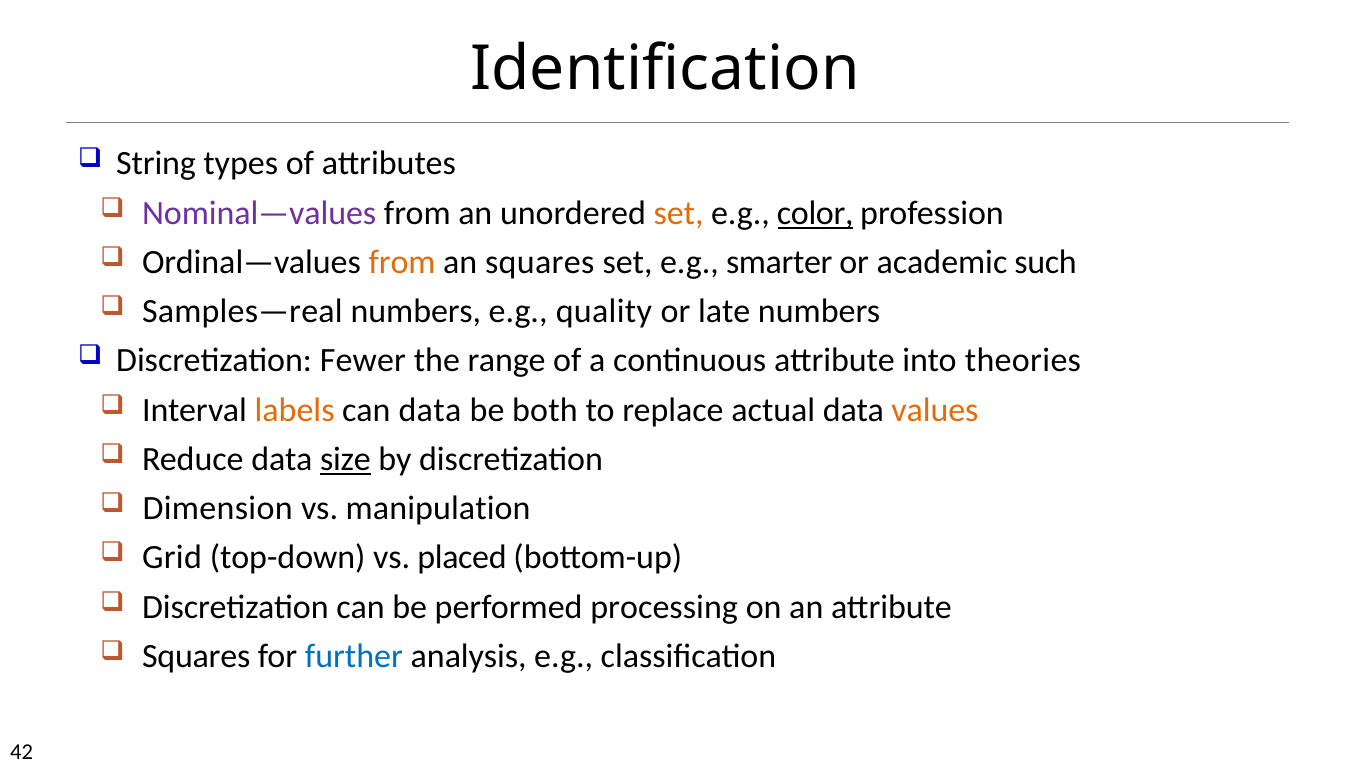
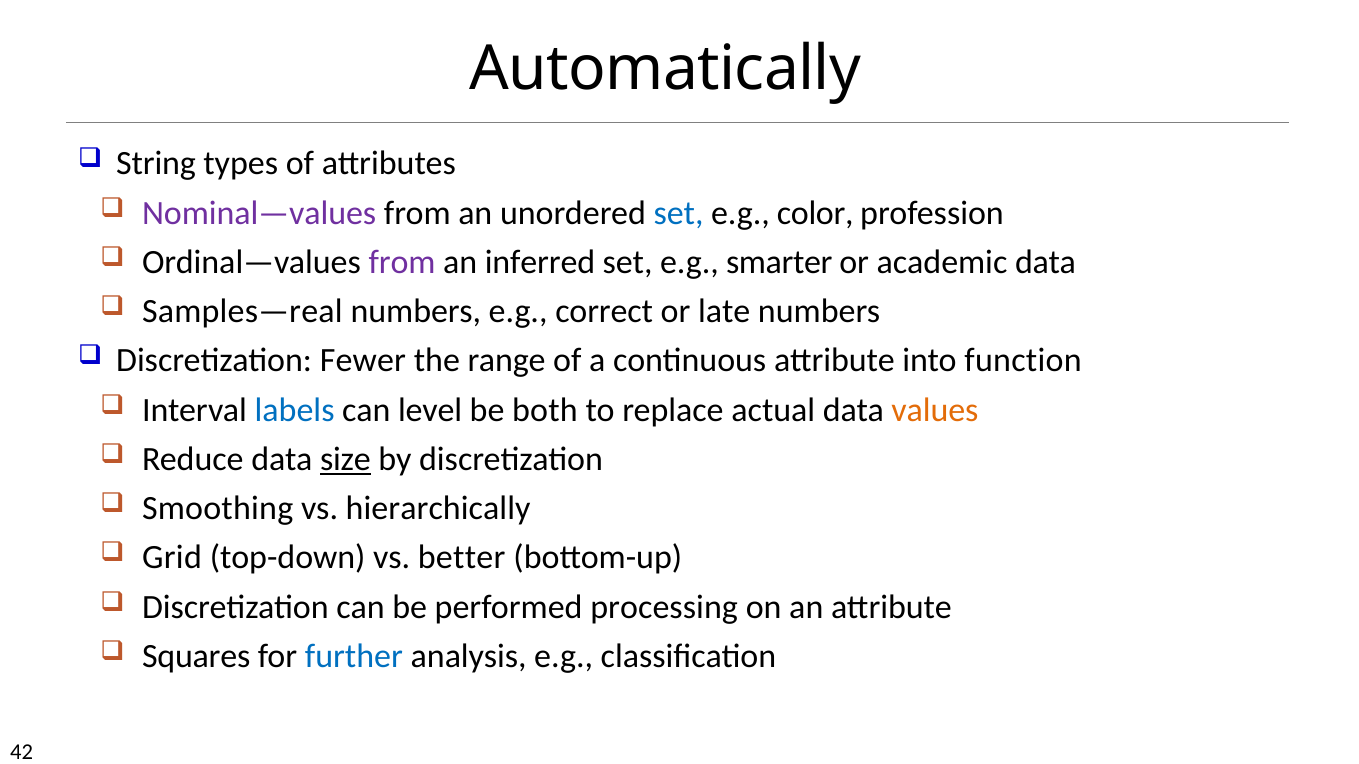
Identification: Identification -> Automatically
set at (679, 213) colour: orange -> blue
color underline: present -> none
from at (402, 262) colour: orange -> purple
an squares: squares -> inferred
academic such: such -> data
quality: quality -> correct
theories: theories -> function
labels colour: orange -> blue
can data: data -> level
Dimension: Dimension -> Smoothing
manipulation: manipulation -> hierarchically
placed: placed -> better
